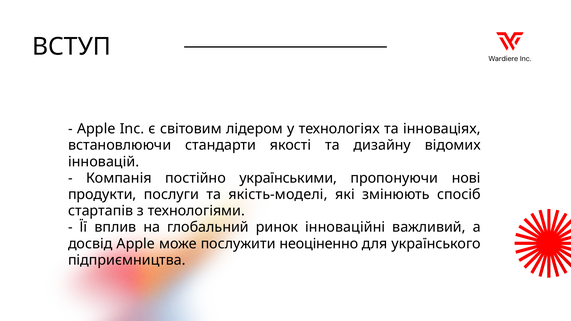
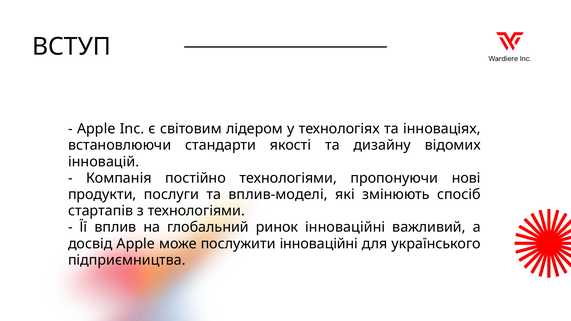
постійно українськими: українськими -> технологіями
якість-моделі: якість-моделі -> вплив-моделі
послужити неоціненно: неоціненно -> інноваційні
